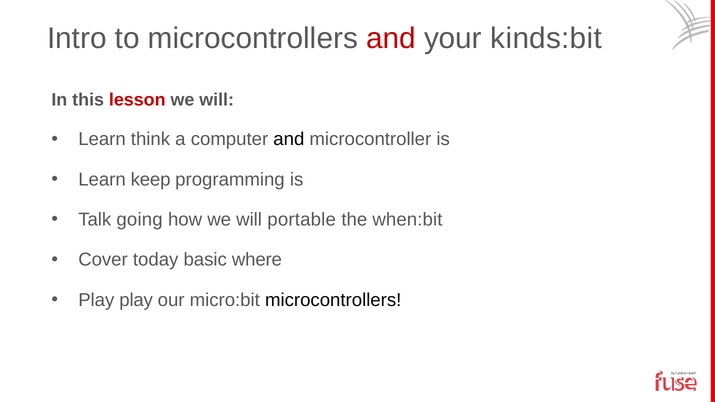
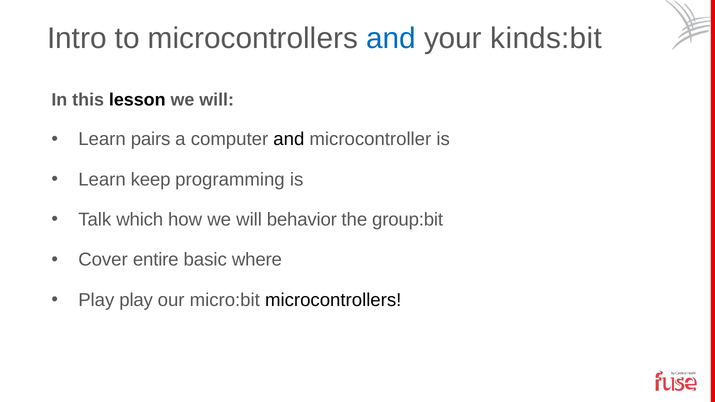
and at (391, 39) colour: red -> blue
lesson colour: red -> black
think: think -> pairs
going: going -> which
portable: portable -> behavior
when:bit: when:bit -> group:bit
today: today -> entire
